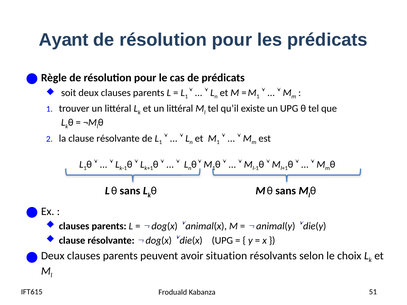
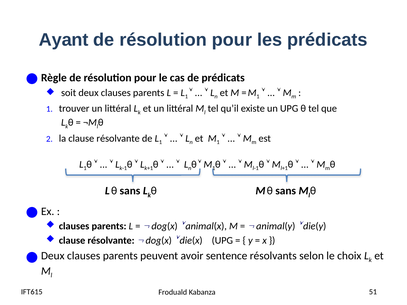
situation: situation -> sentence
